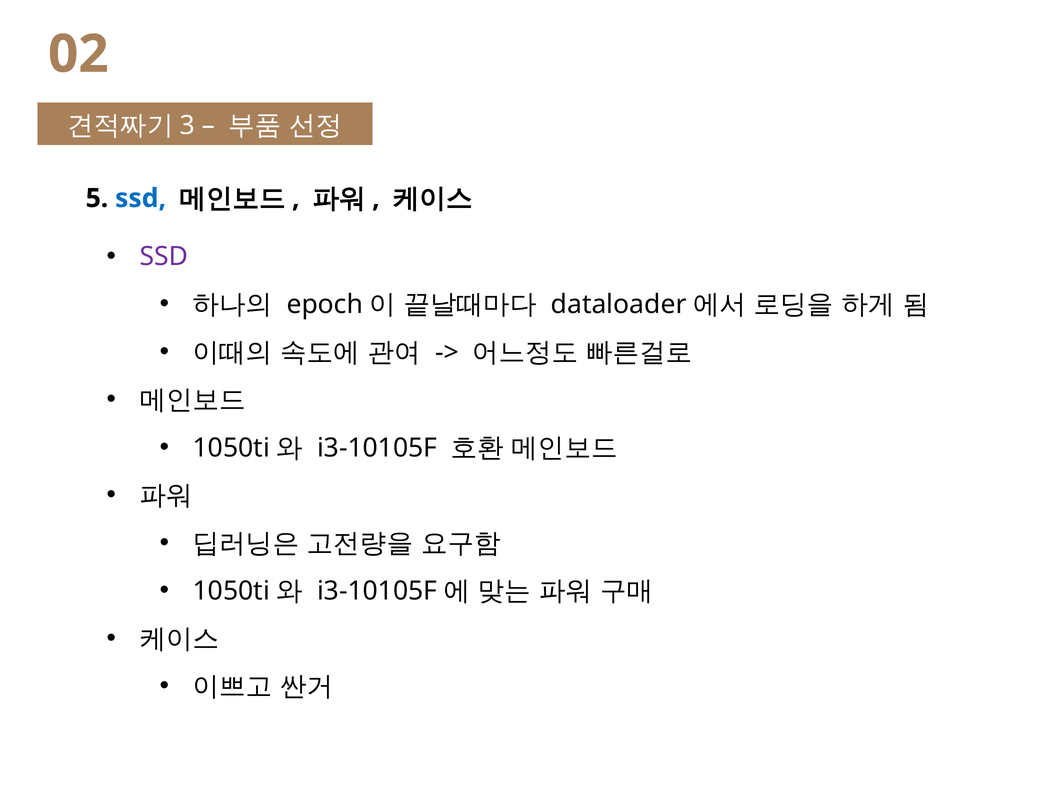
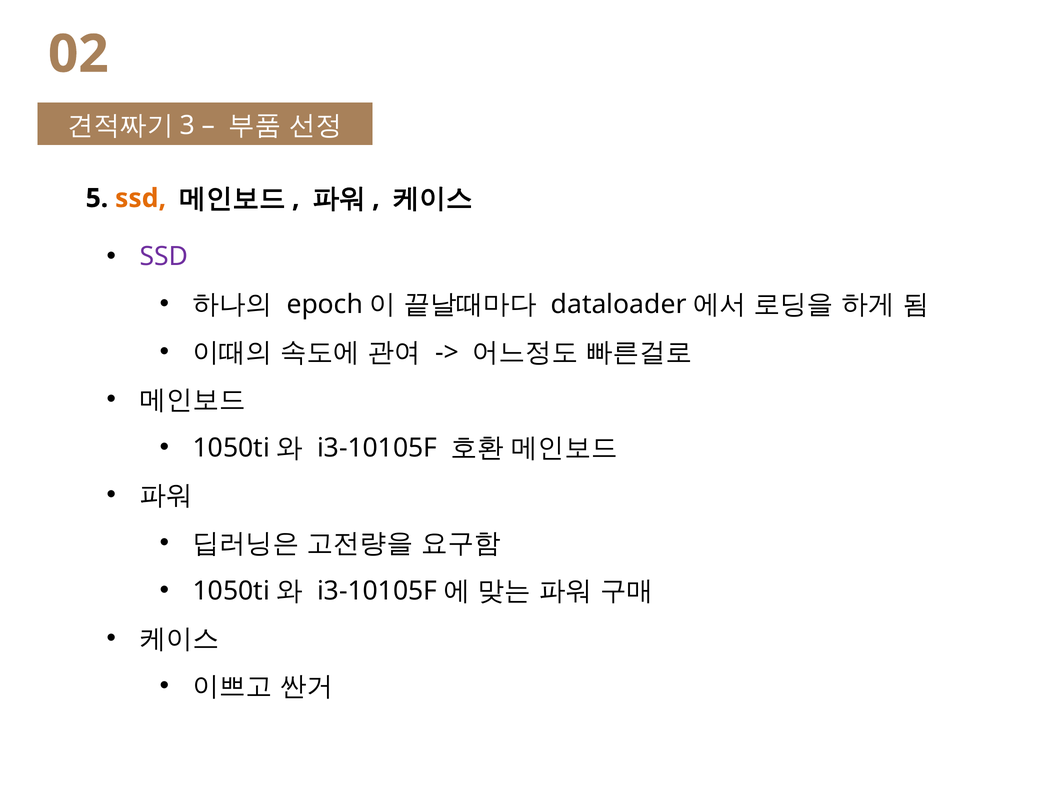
ssd at (141, 198) colour: blue -> orange
